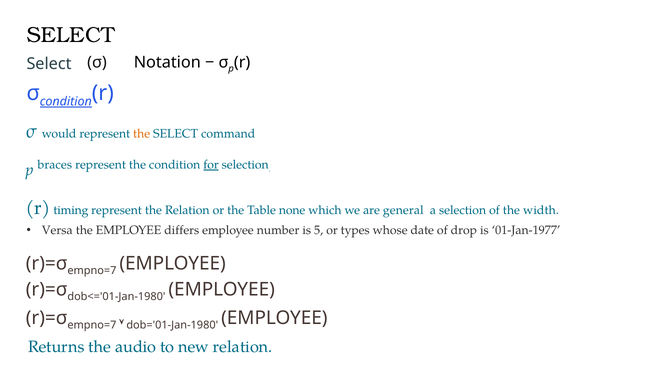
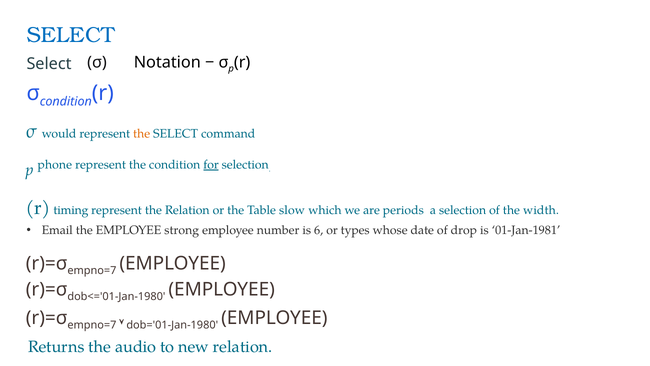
SELECT at (71, 35) colour: black -> blue
condition at (66, 101) underline: present -> none
braces: braces -> phone
none: none -> slow
general: general -> periods
Versa: Versa -> Email
differs: differs -> strong
5: 5 -> 6
01-Jan-1977: 01-Jan-1977 -> 01-Jan-1981
